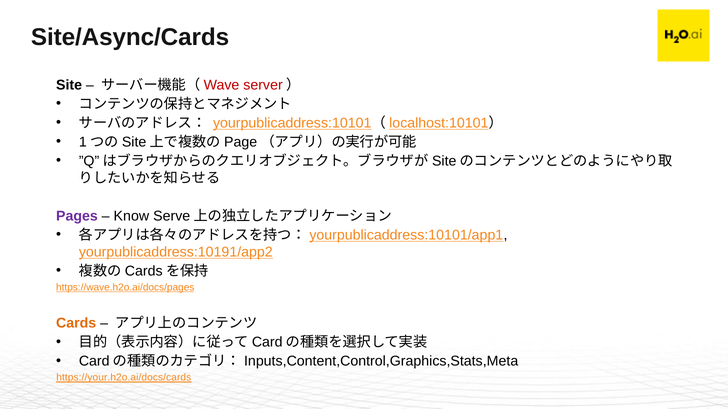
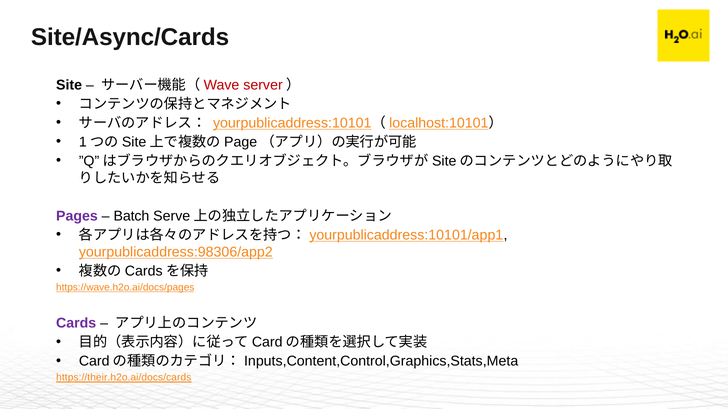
Know: Know -> Batch
yourpublicaddress:10191/app2: yourpublicaddress:10191/app2 -> yourpublicaddress:98306/app2
Cards colour: orange -> purple
https://your.h2o.ai/docs/cards: https://your.h2o.ai/docs/cards -> https://their.h2o.ai/docs/cards
